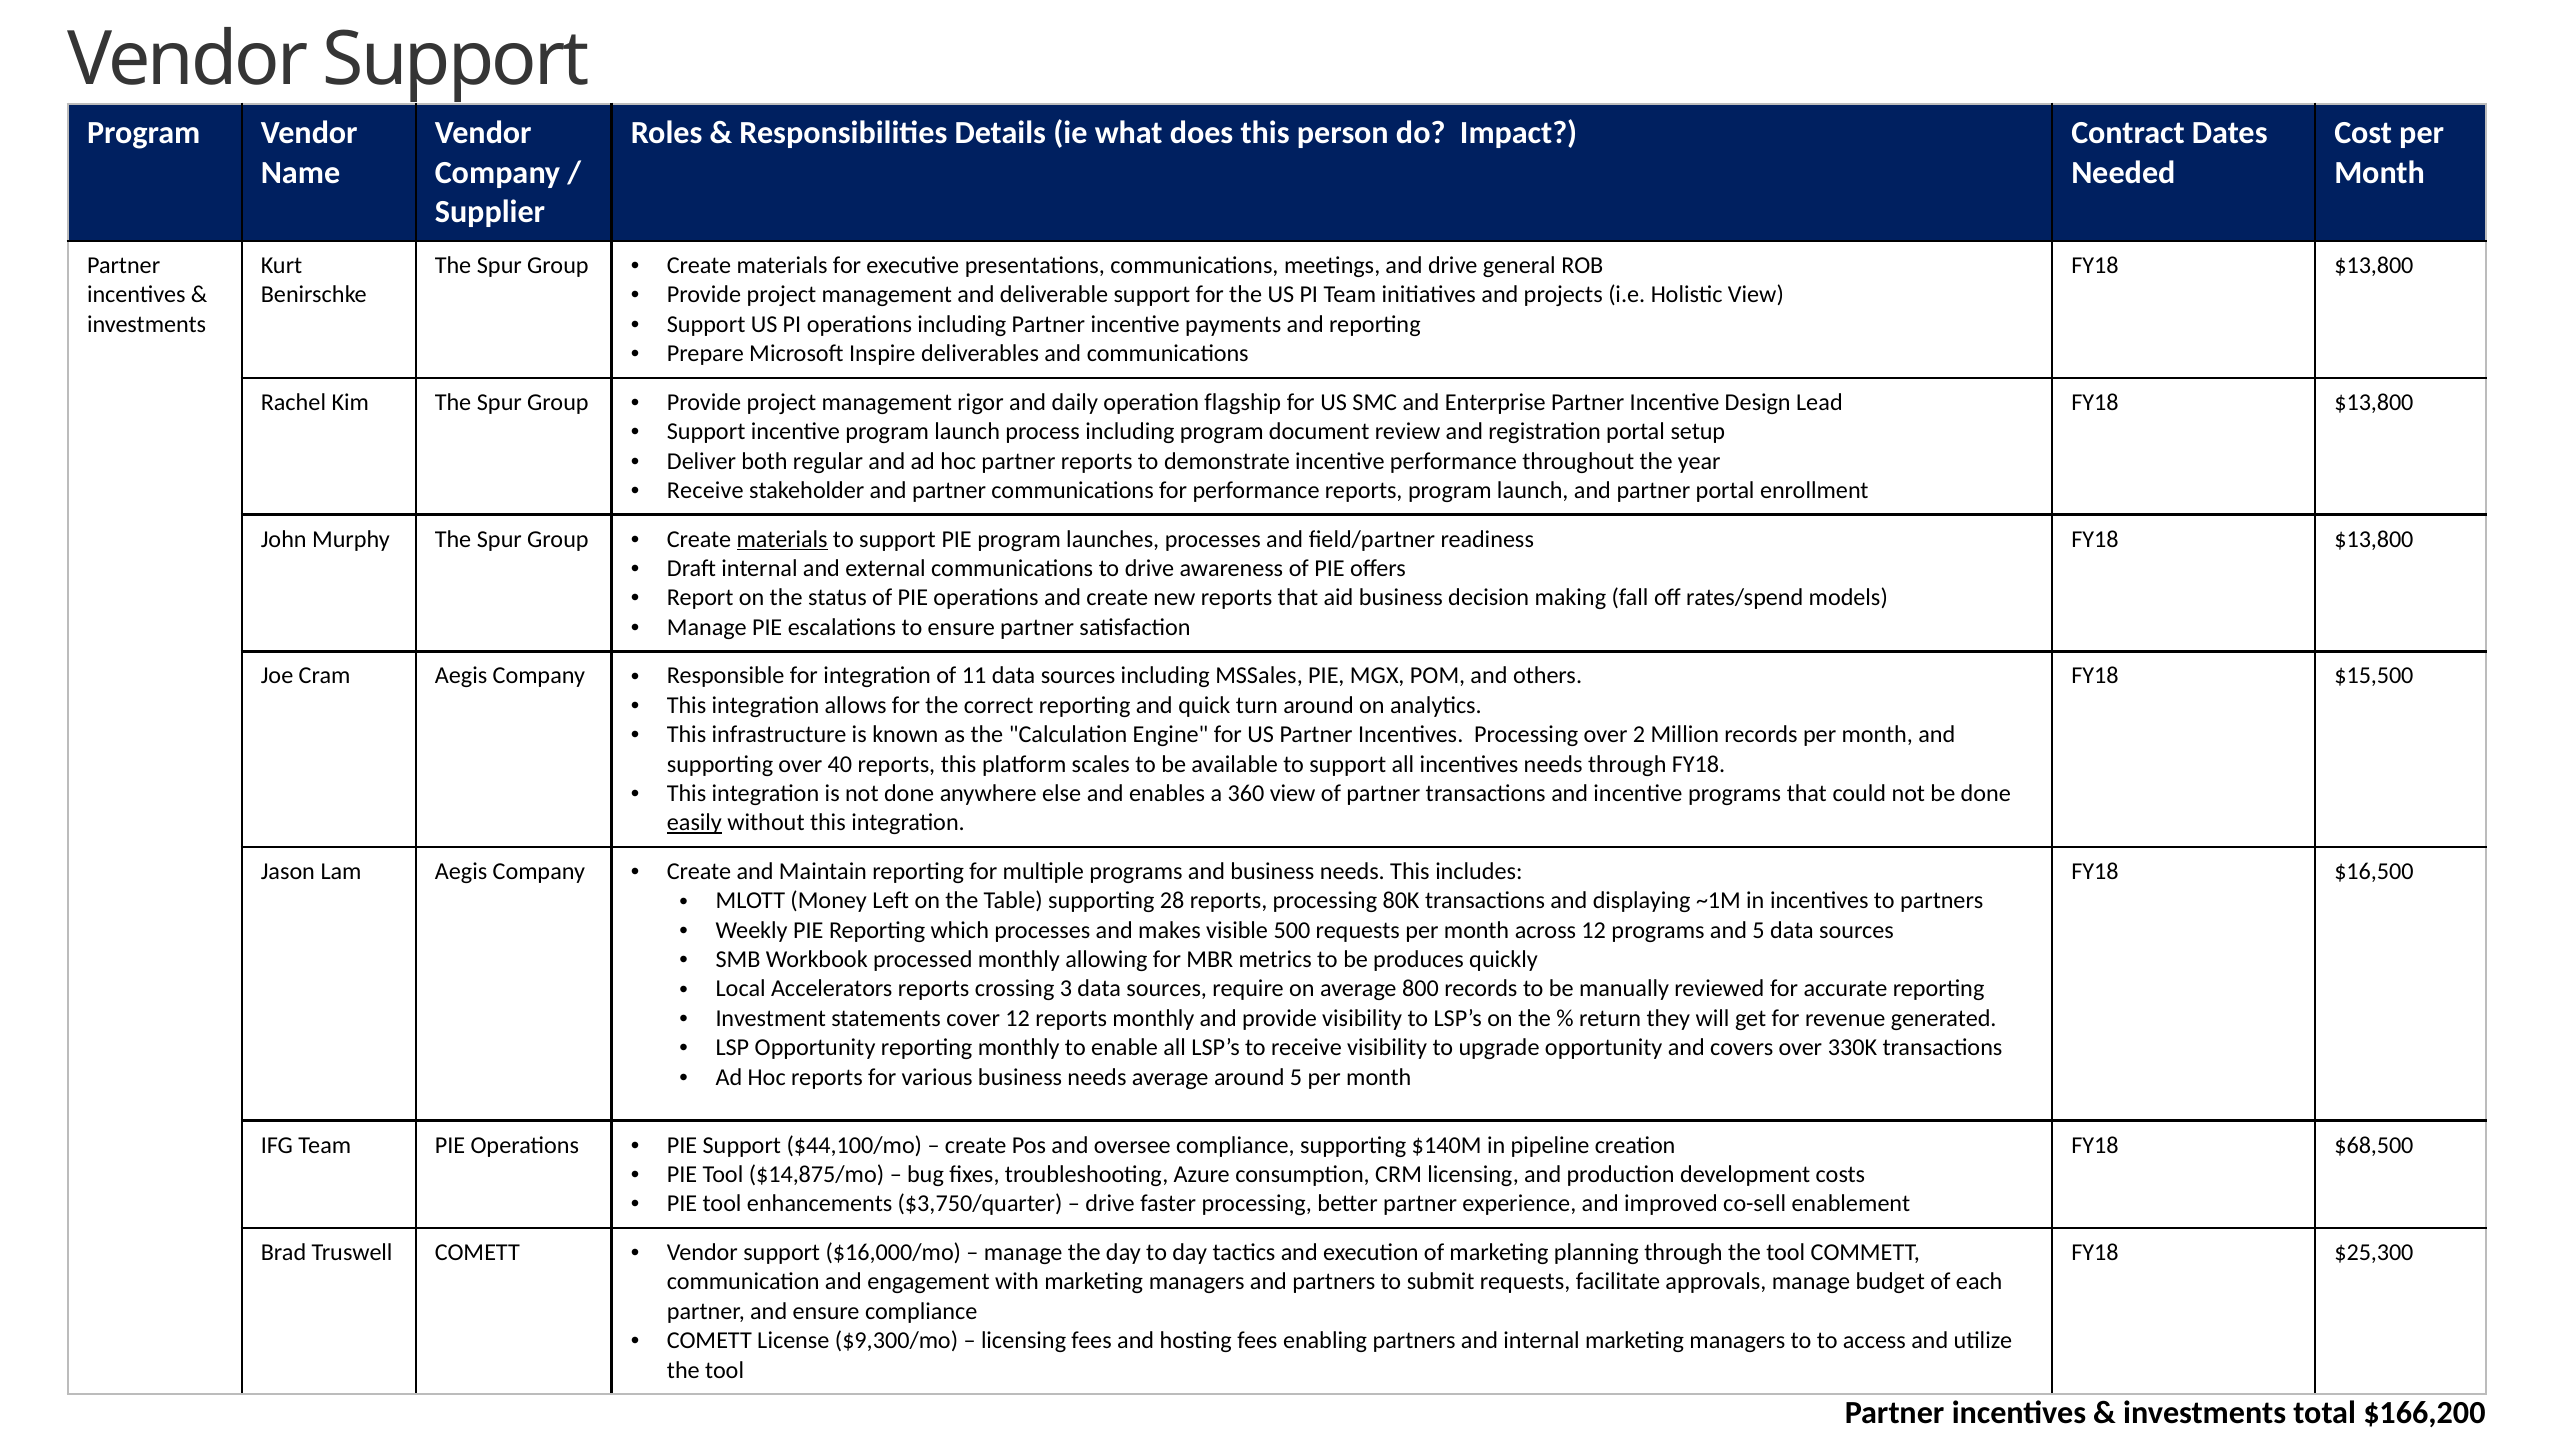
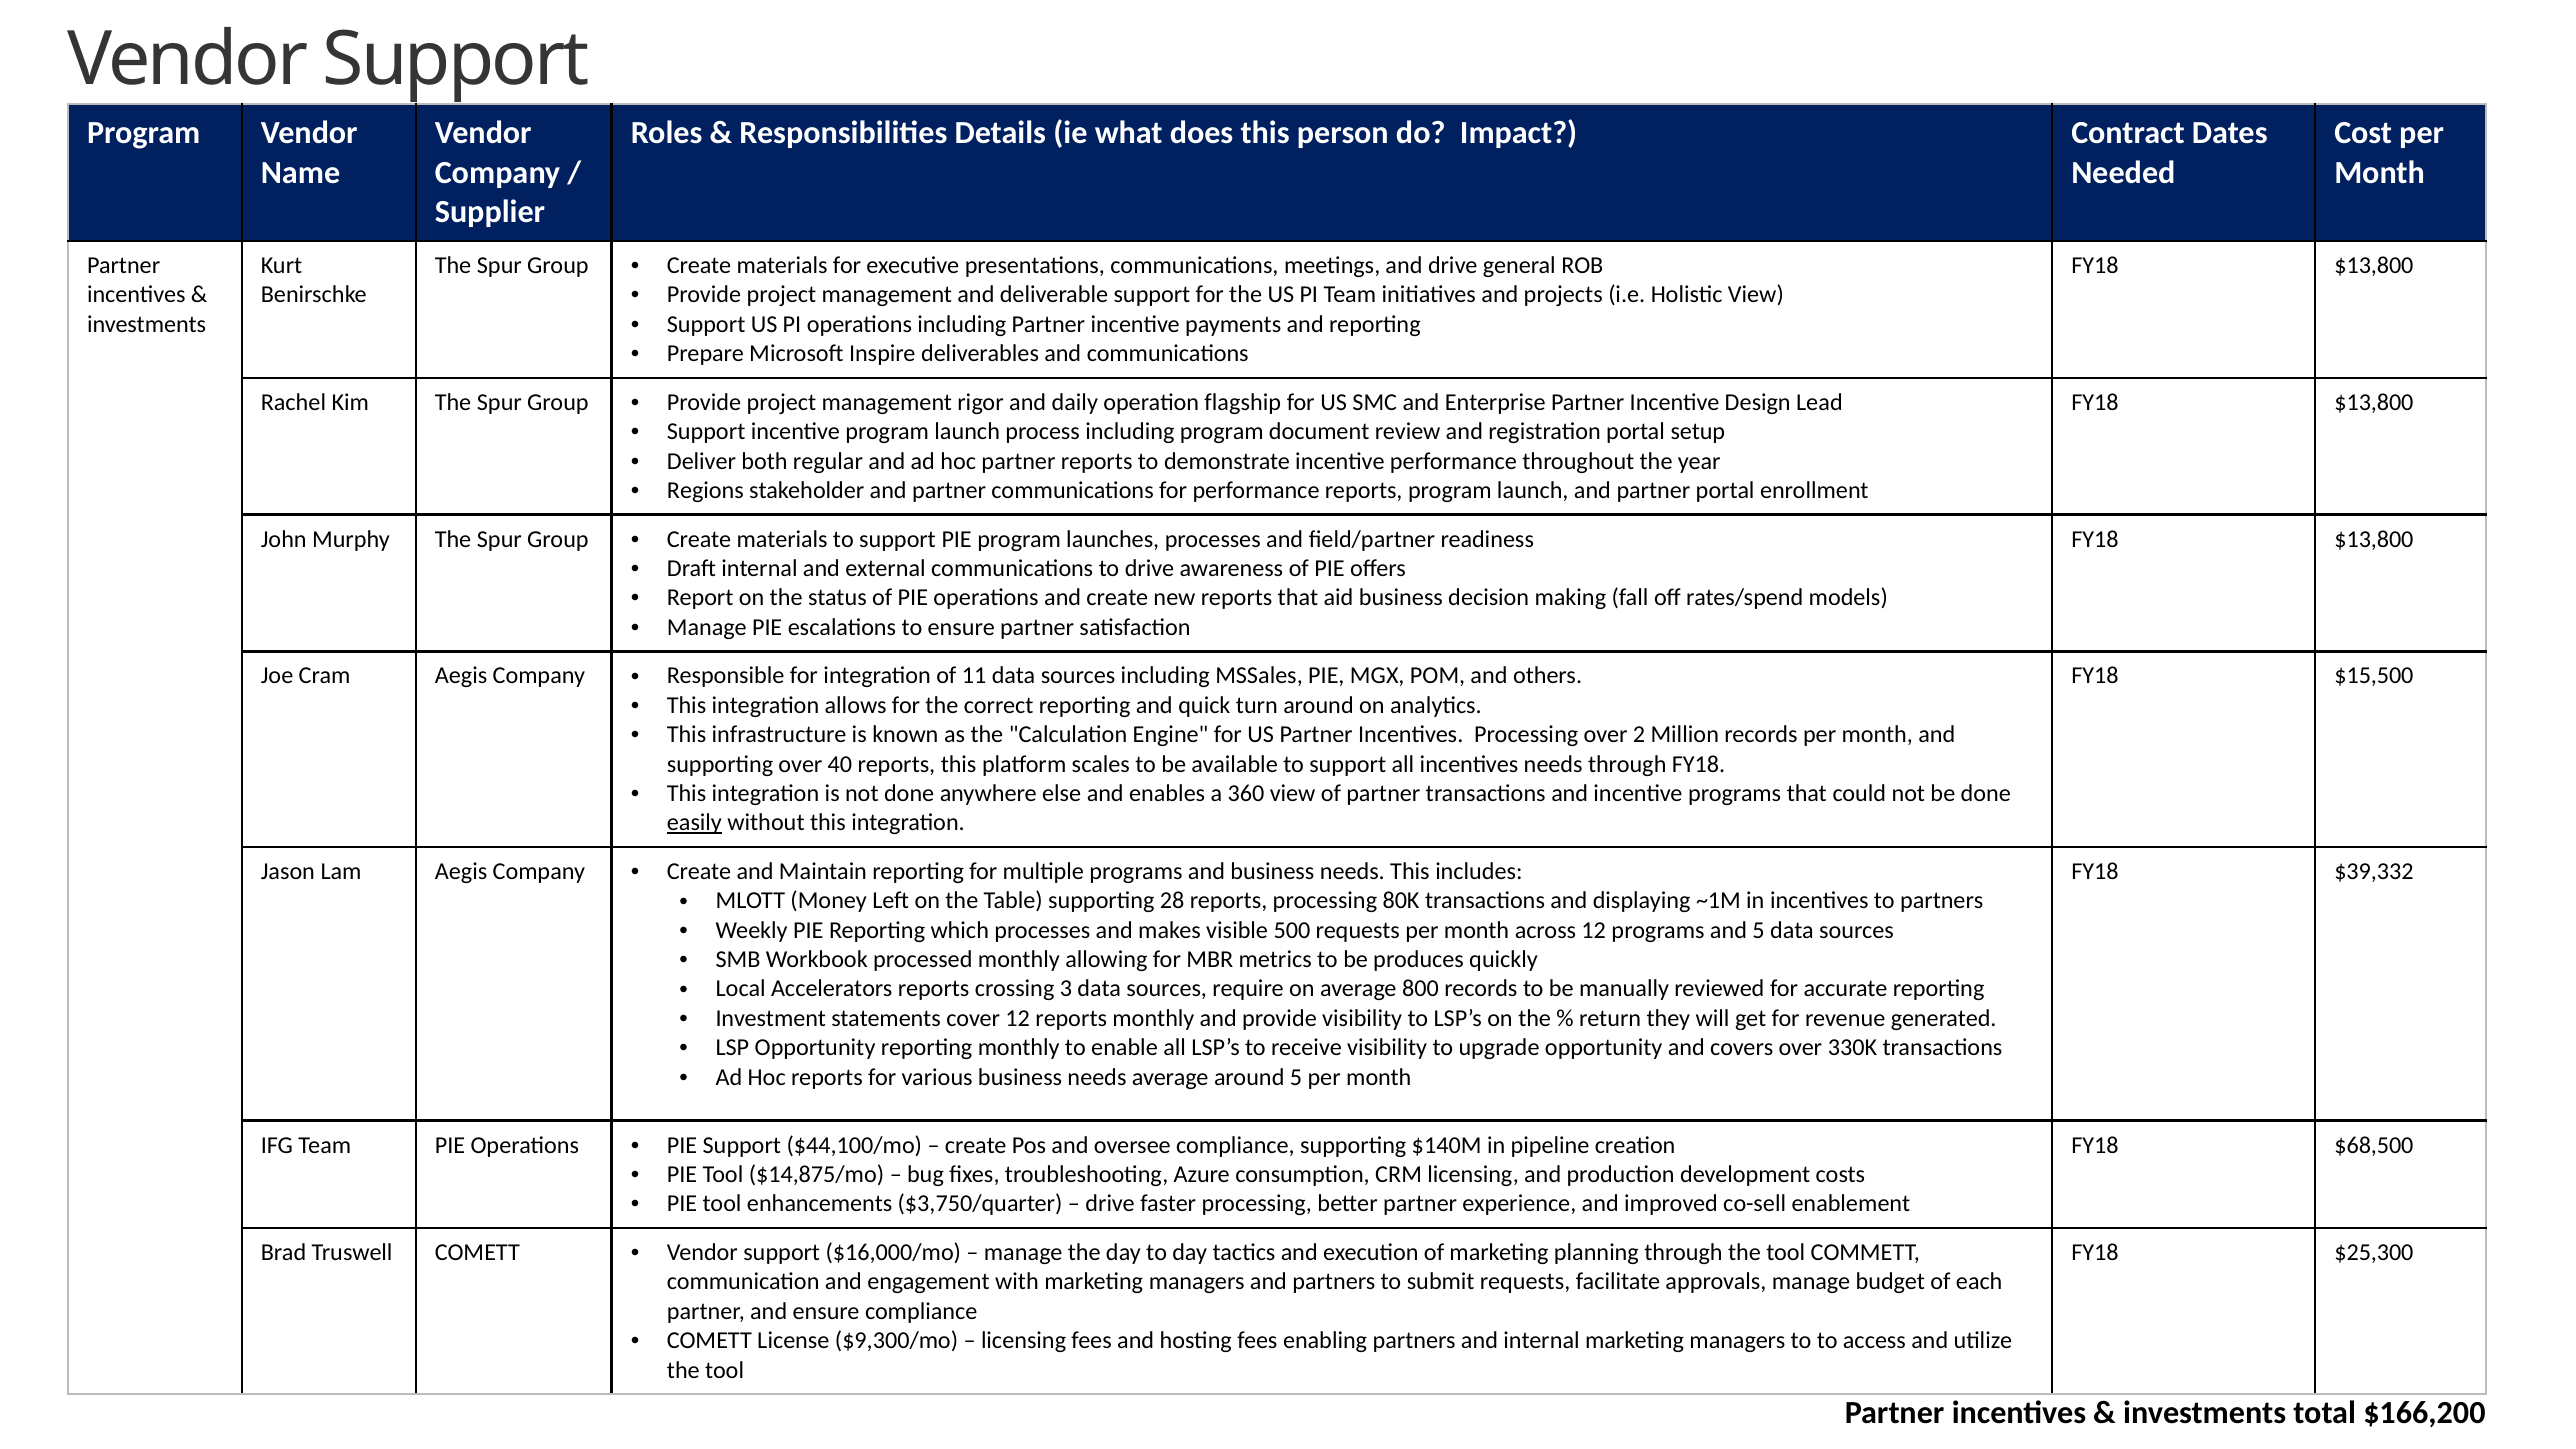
Receive at (705, 490): Receive -> Regions
materials at (782, 539) underline: present -> none
$16,500: $16,500 -> $39,332
